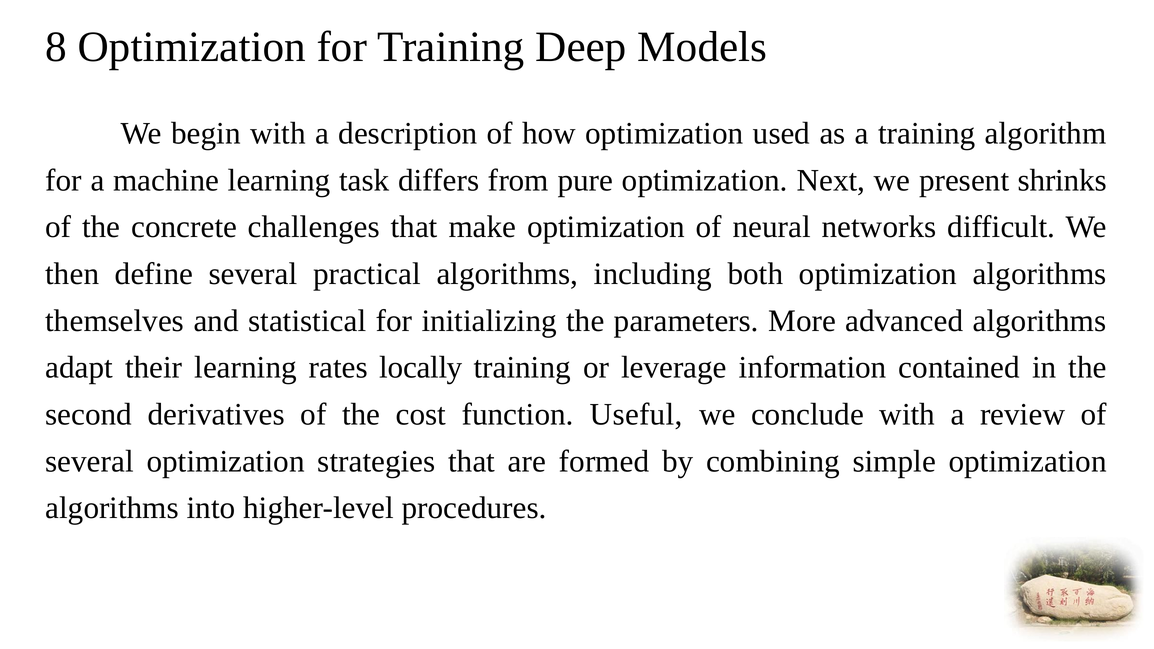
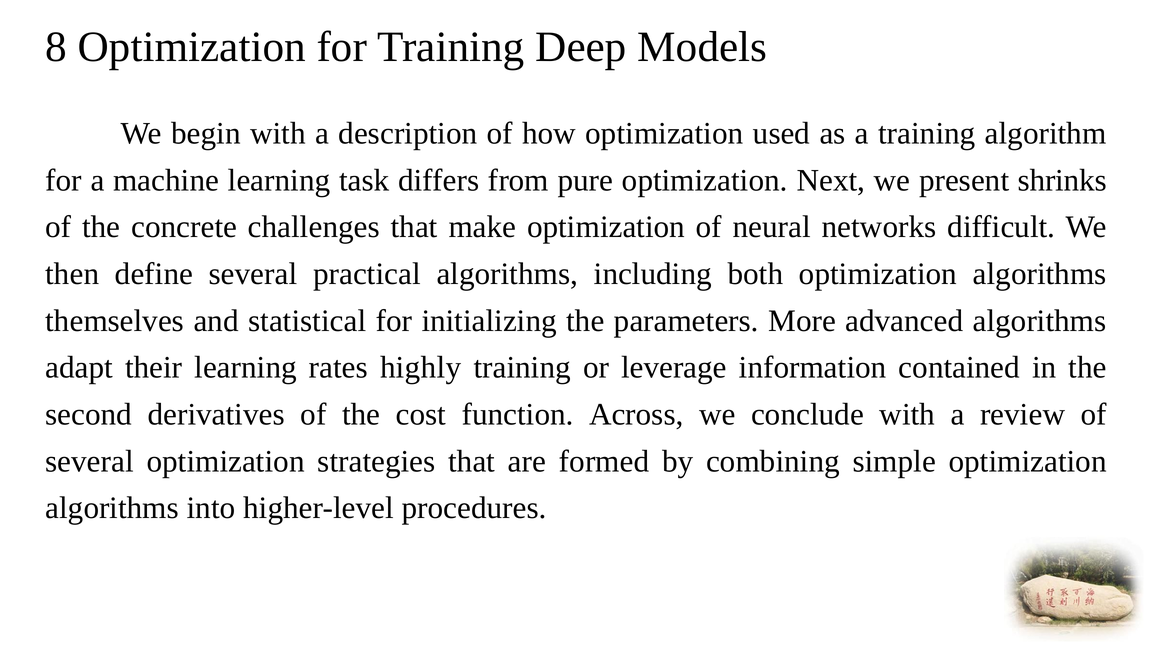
locally: locally -> highly
Useful: Useful -> Across
